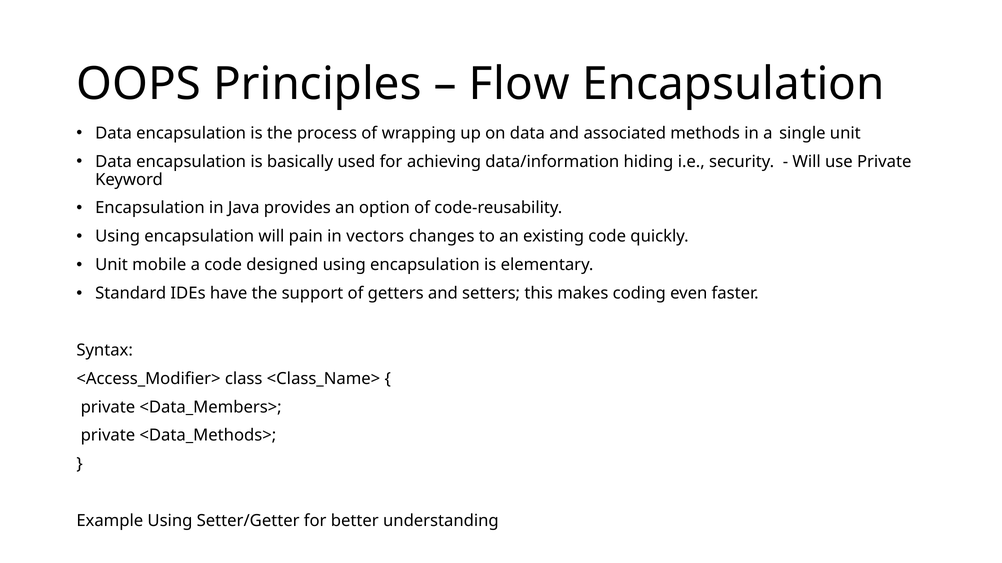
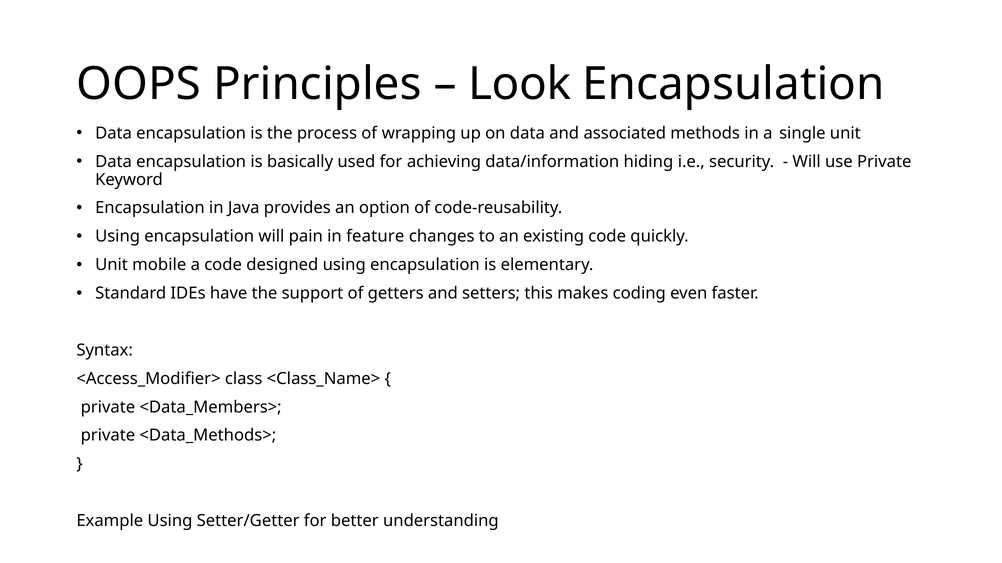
Flow: Flow -> Look
vectors: vectors -> feature
